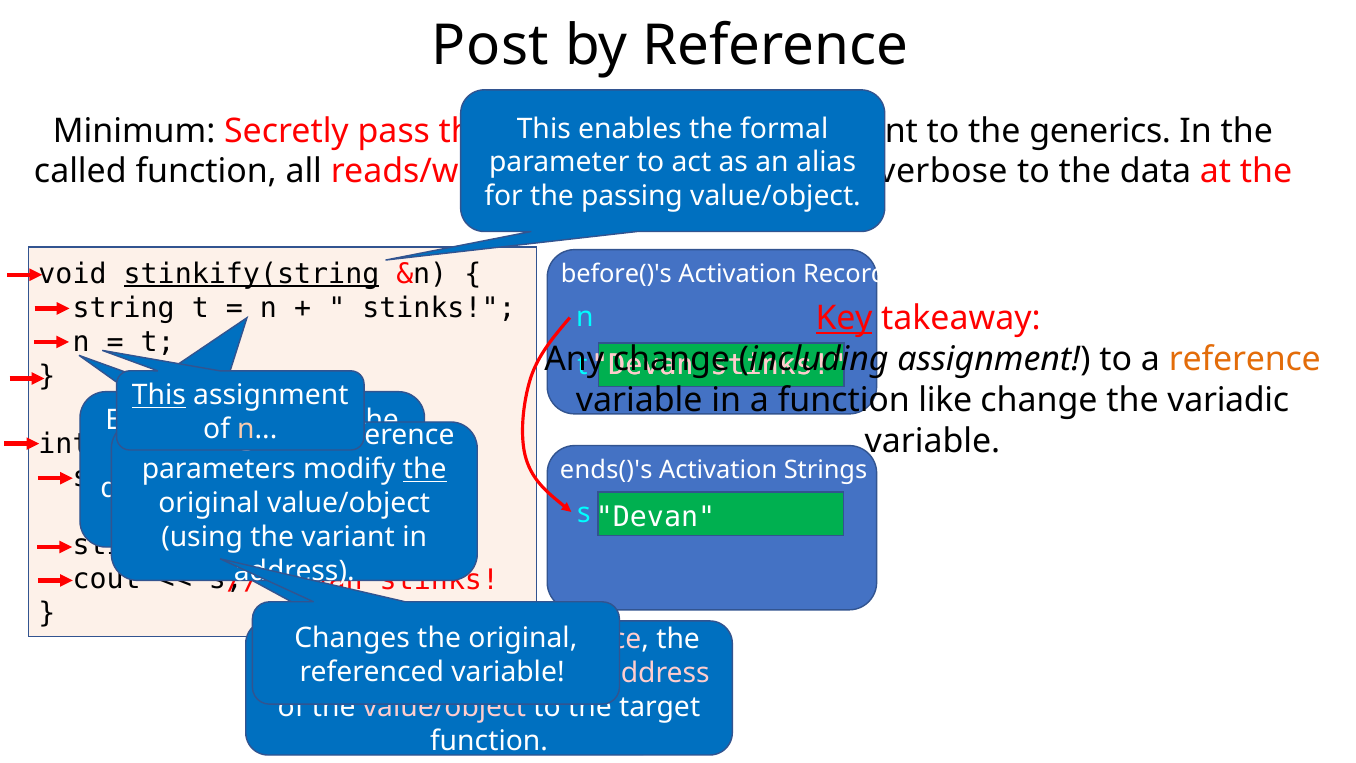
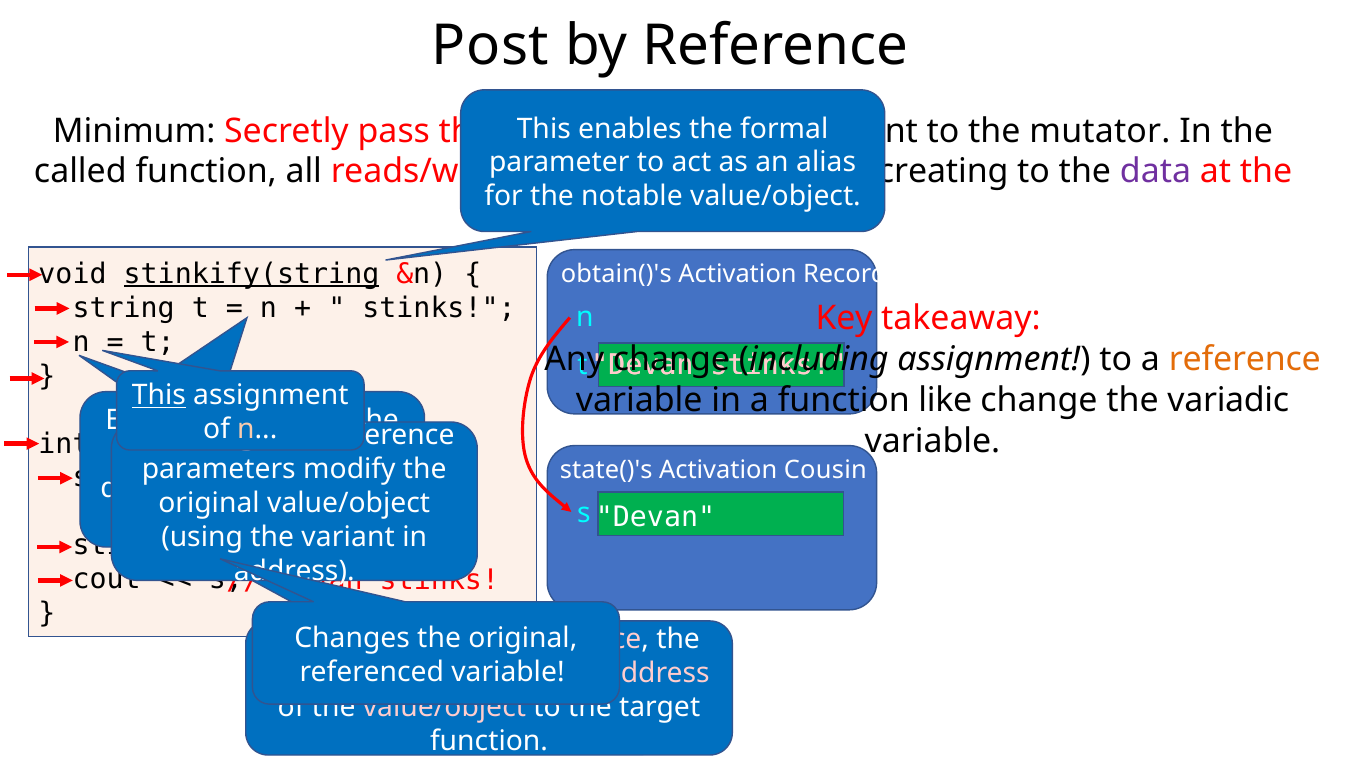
generics: generics -> mutator
verbose: verbose -> creating
data colour: black -> purple
passing: passing -> notable
before()'s: before()'s -> obtain()'s
Key underline: present -> none
the at (425, 469) underline: present -> none
ends()'s: ends()'s -> state()'s
Strings: Strings -> Cousin
